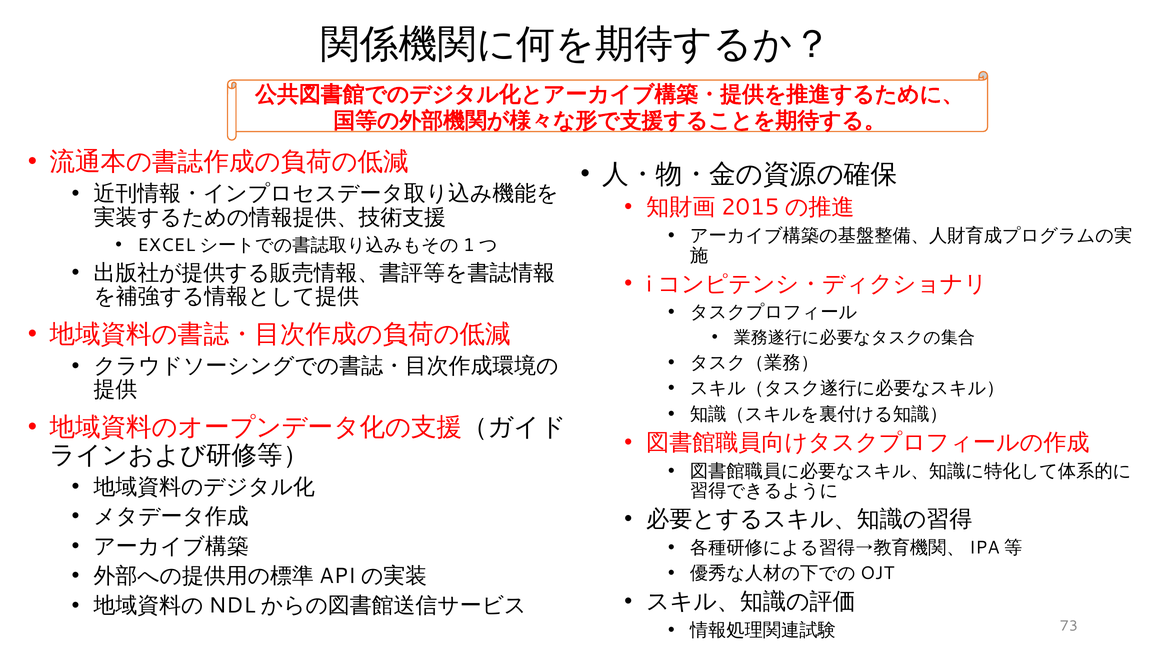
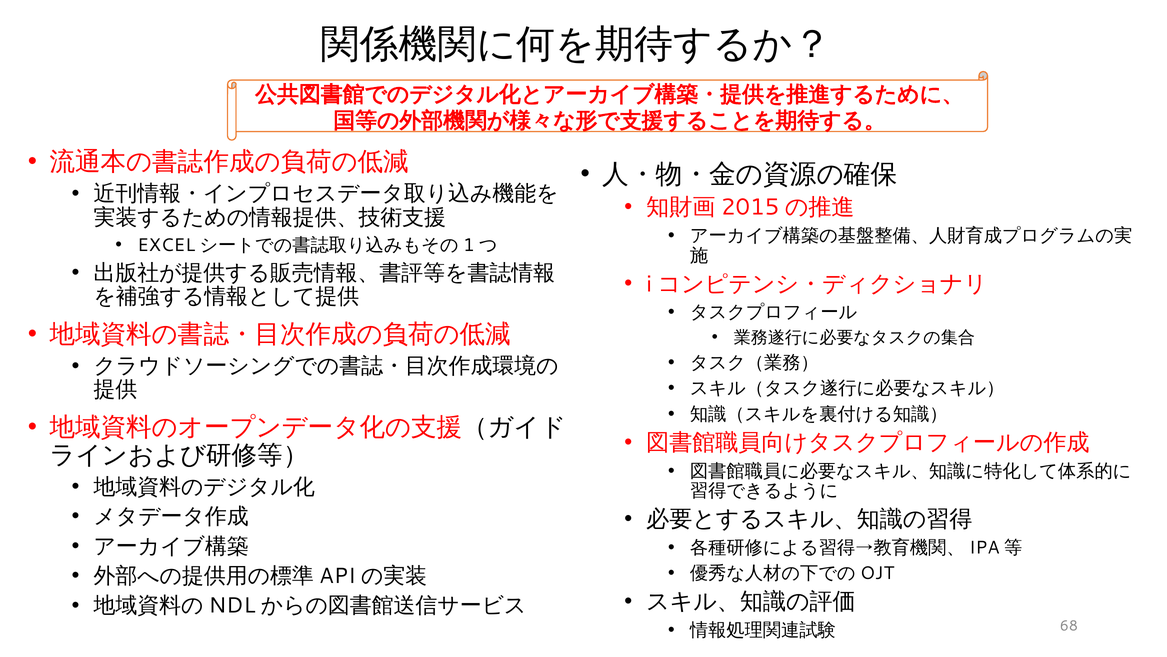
73: 73 -> 68
